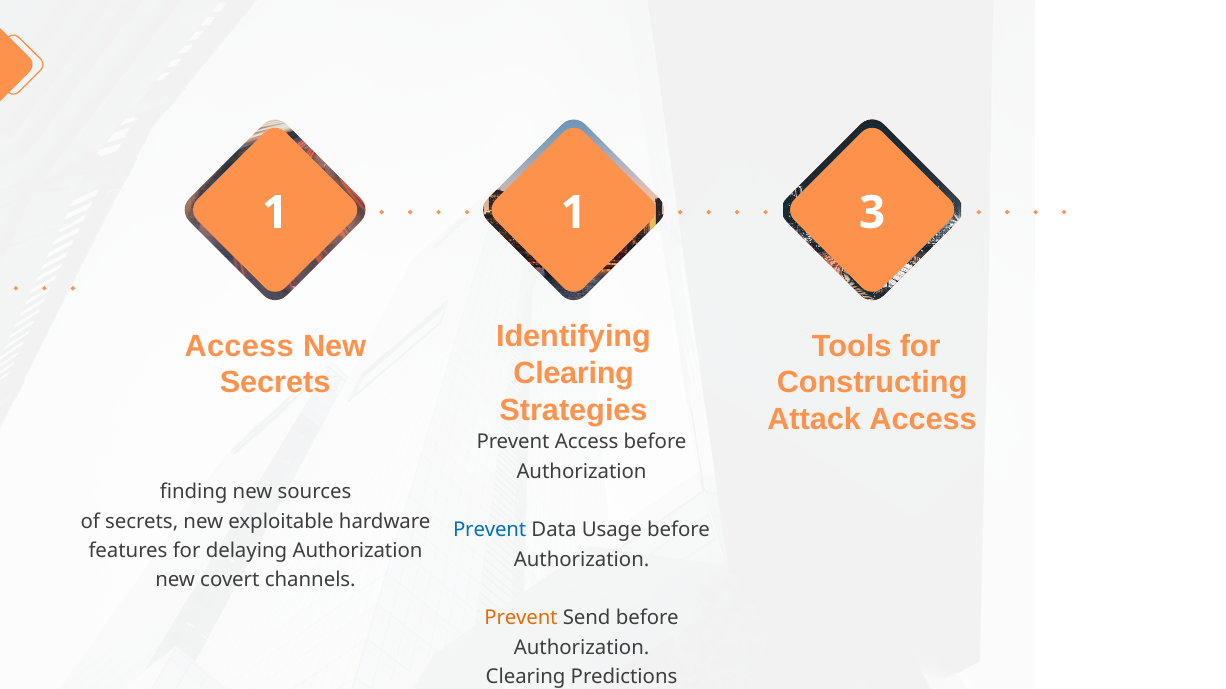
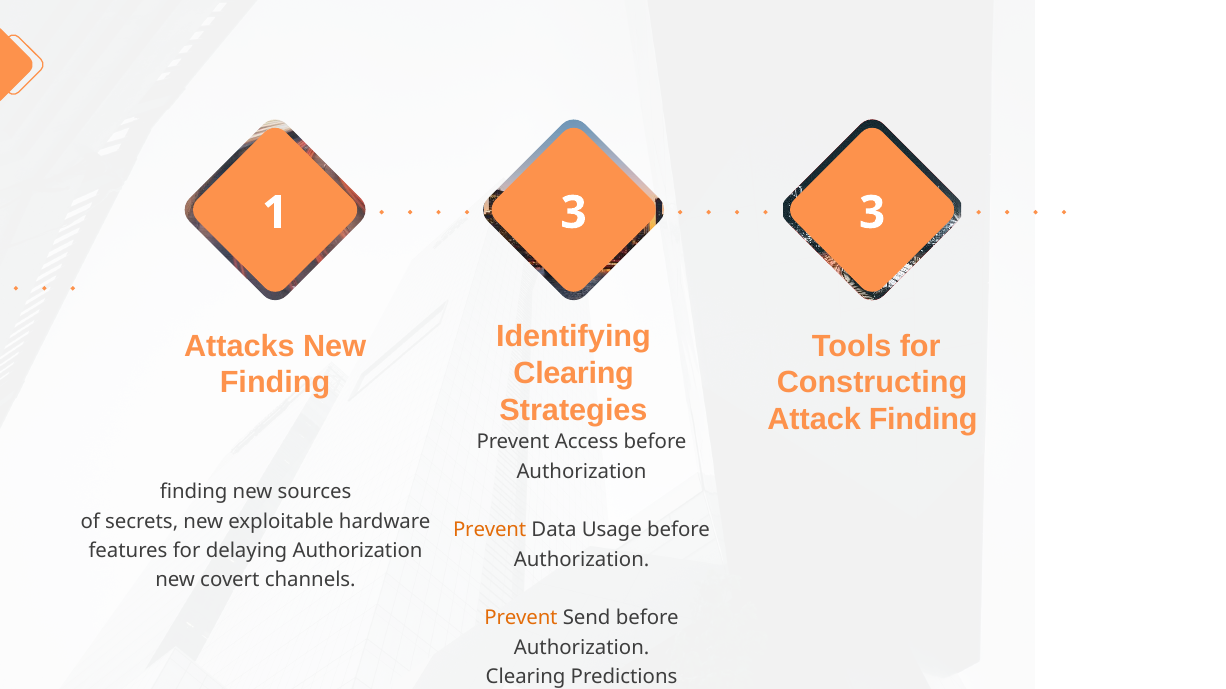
1 1: 1 -> 3
Access at (239, 346): Access -> Attacks
Secrets at (275, 383): Secrets -> Finding
Attack Access: Access -> Finding
Prevent at (490, 531) colour: blue -> orange
